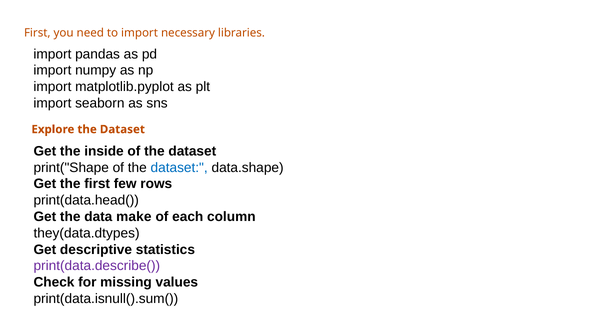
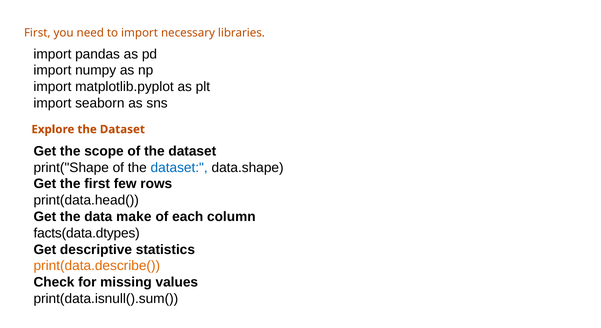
inside: inside -> scope
they(data.dtypes: they(data.dtypes -> facts(data.dtypes
print(data.describe( colour: purple -> orange
